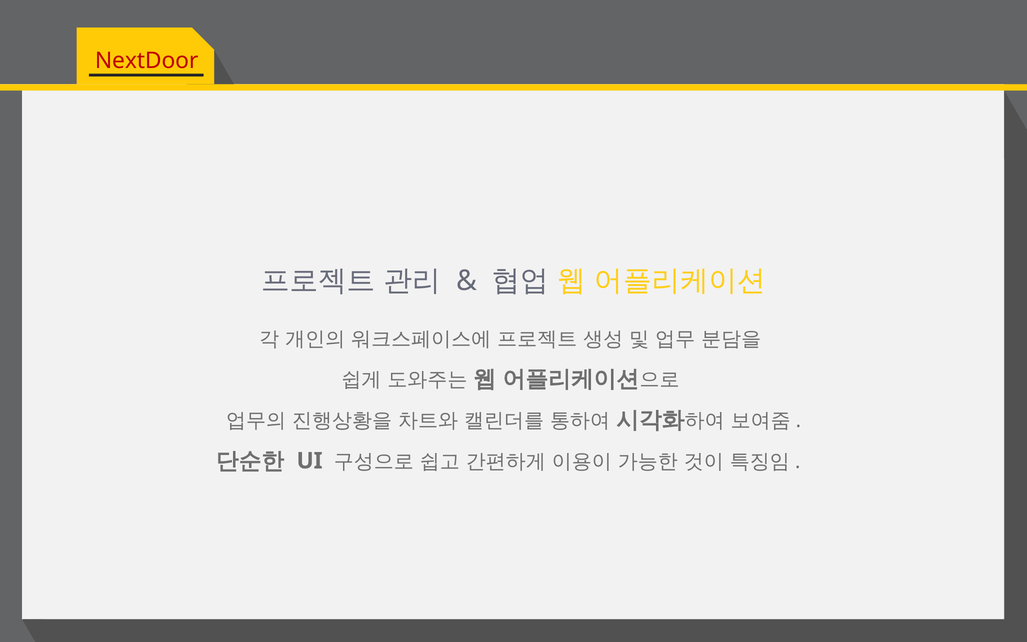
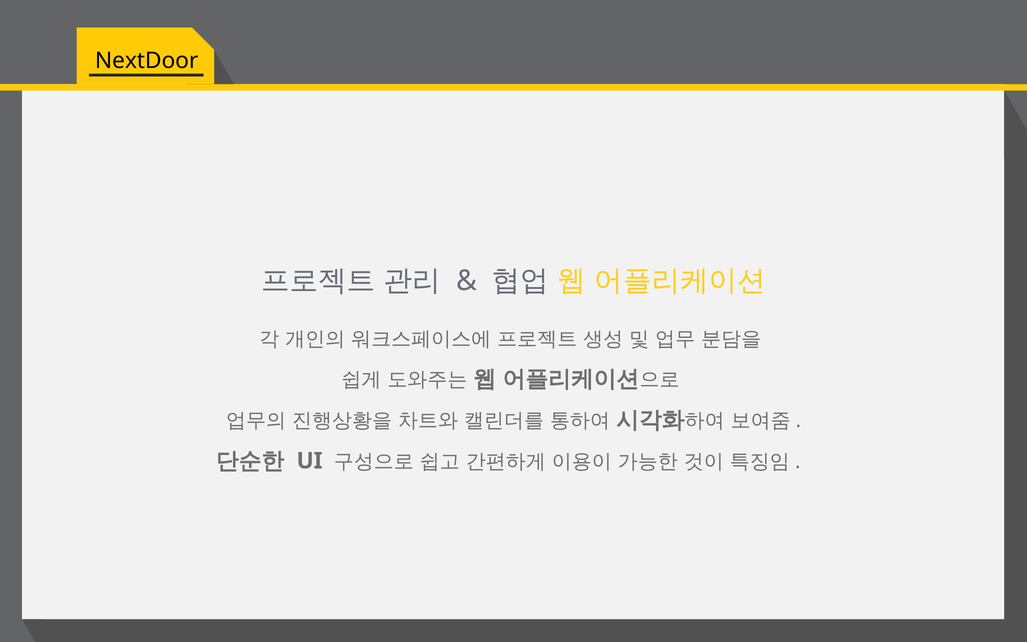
NextDoor colour: red -> black
